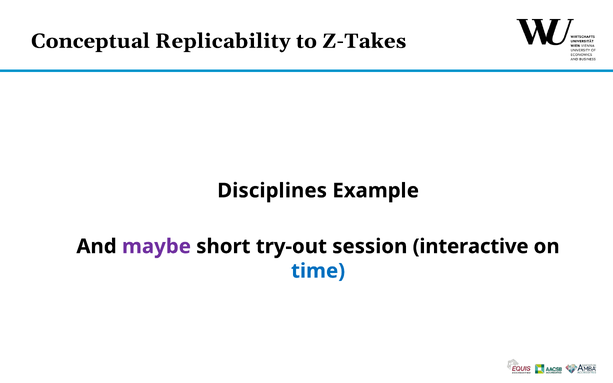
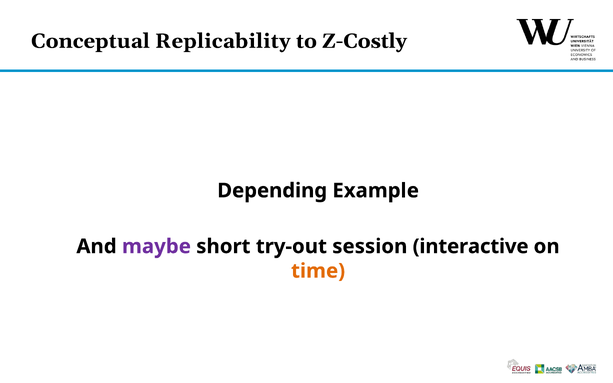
Z-Takes: Z-Takes -> Z-Costly
Disciplines: Disciplines -> Depending
time colour: blue -> orange
